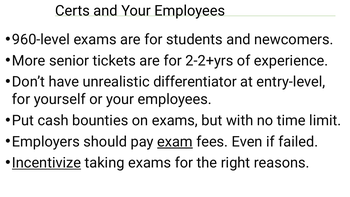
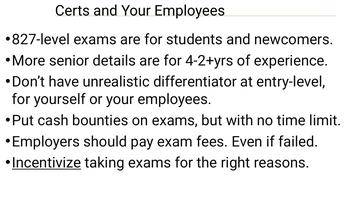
960-level: 960-level -> 827-level
tickets: tickets -> details
2-2+yrs: 2-2+yrs -> 4-2+yrs
exam underline: present -> none
